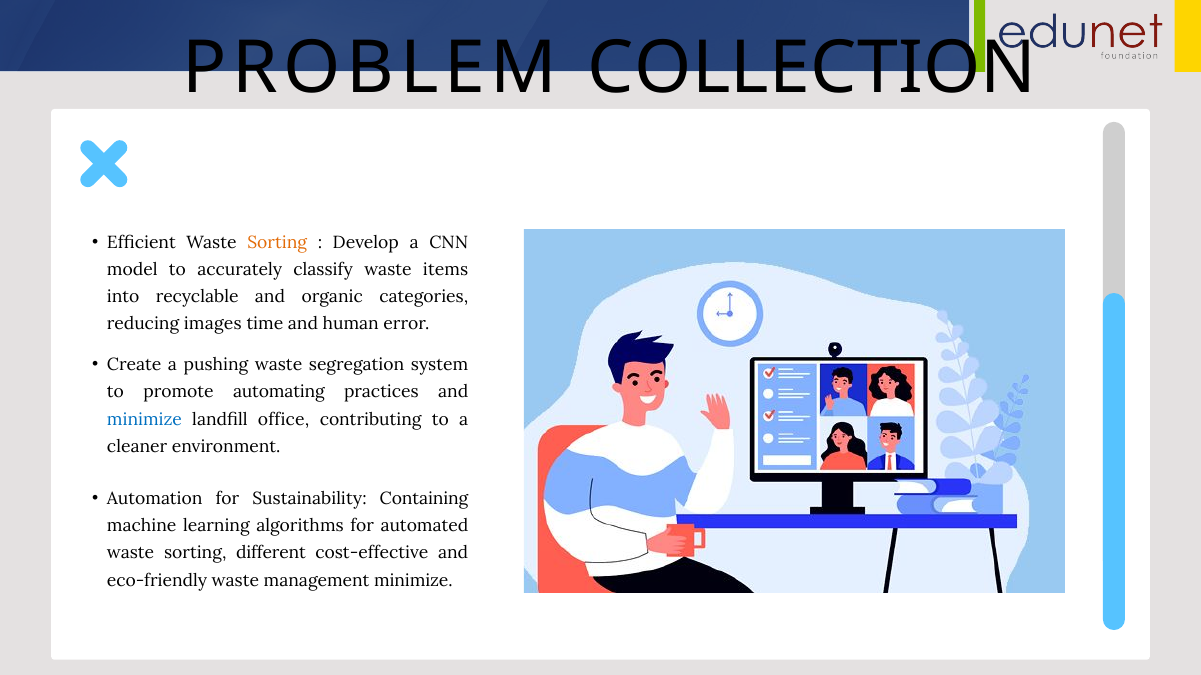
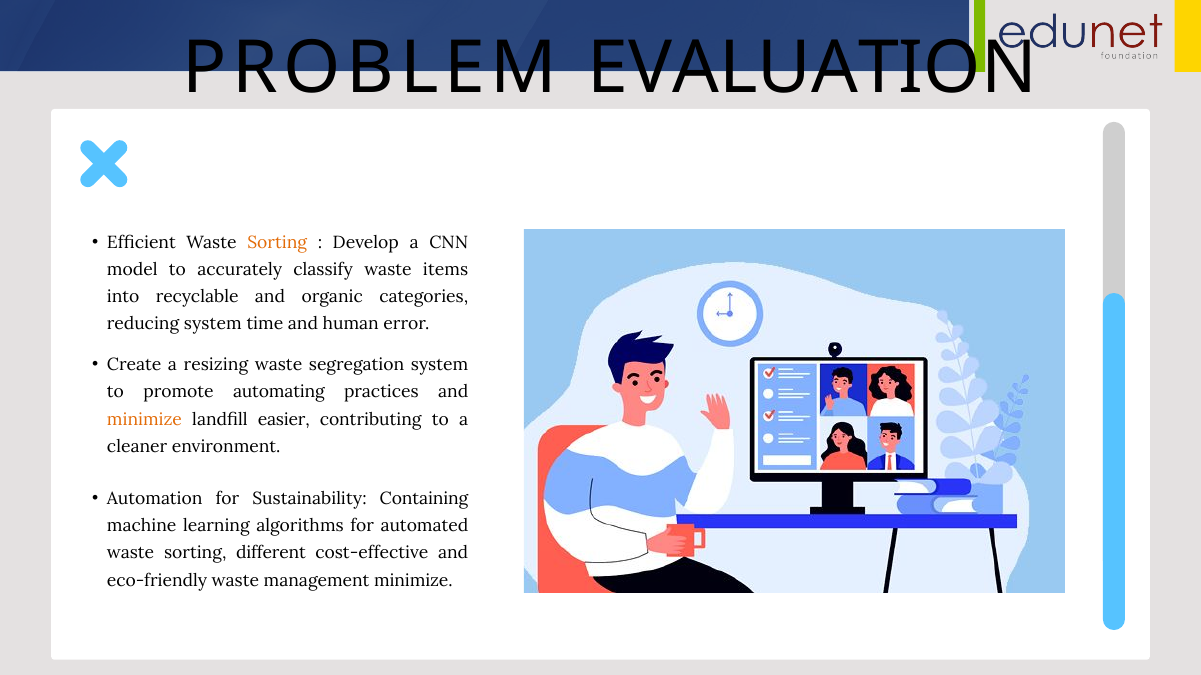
COLLECTION: COLLECTION -> EVALUATION
reducing images: images -> system
pushing: pushing -> resizing
minimize at (144, 420) colour: blue -> orange
office: office -> easier
